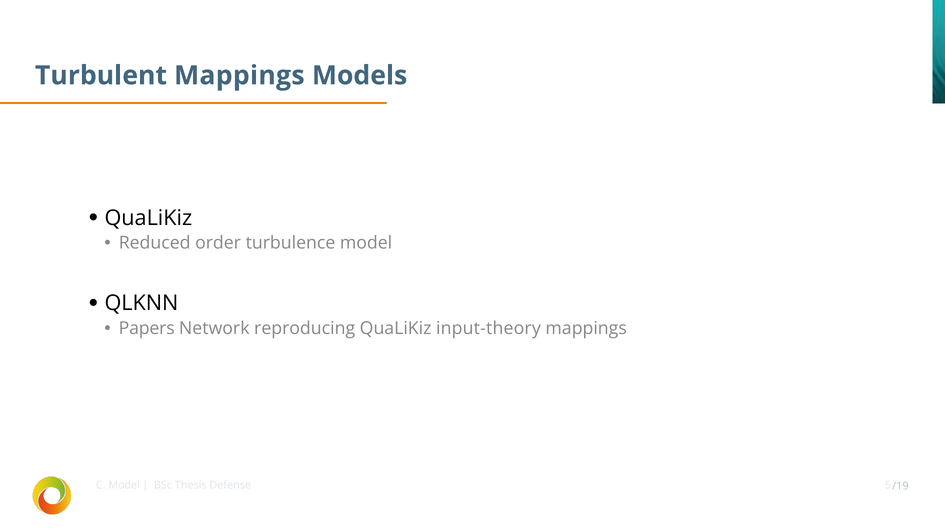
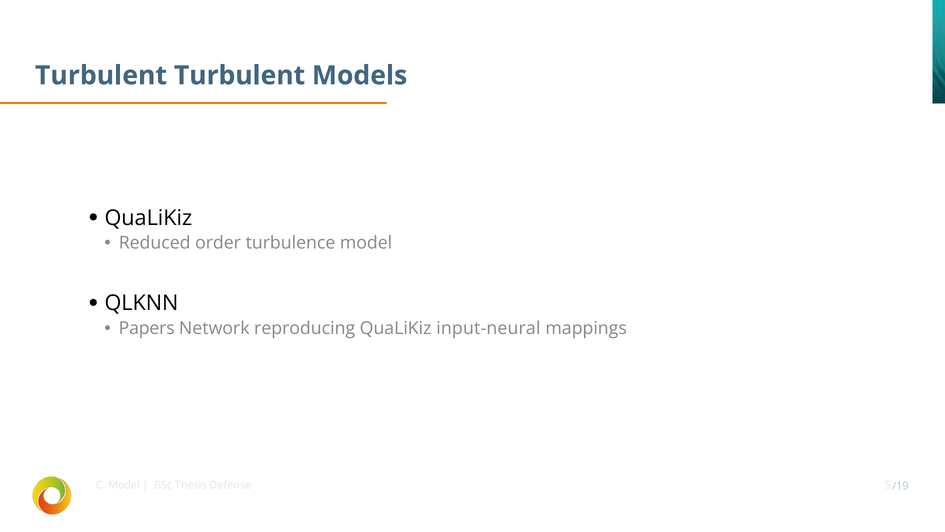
Turbulent Mappings: Mappings -> Turbulent
input-theory: input-theory -> input-neural
